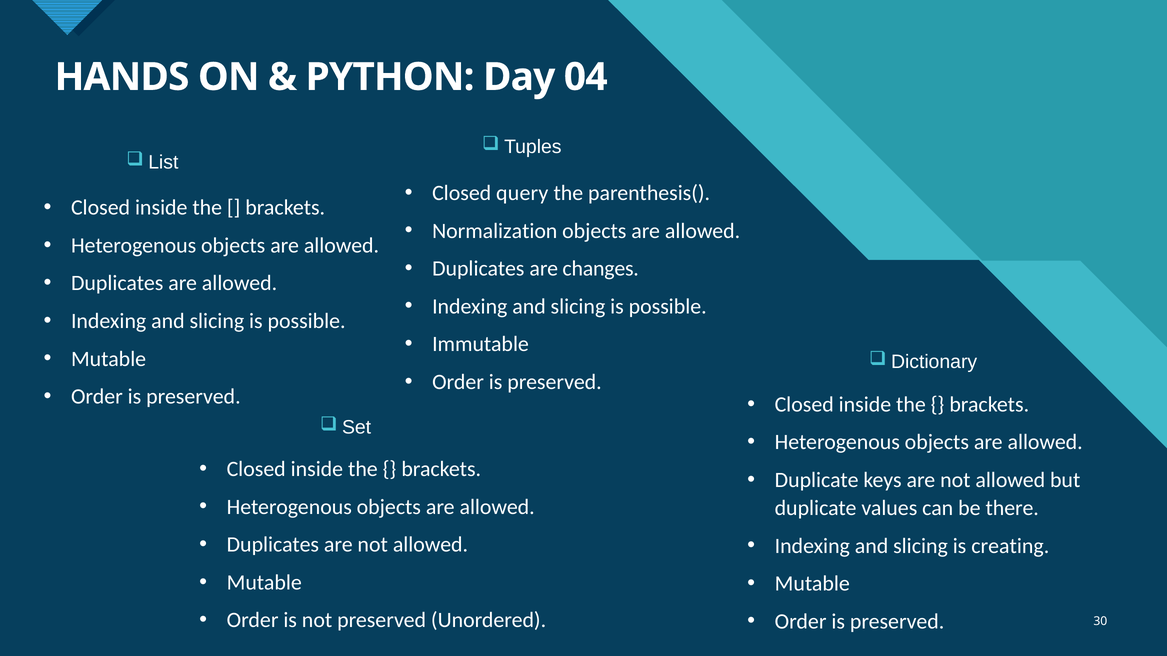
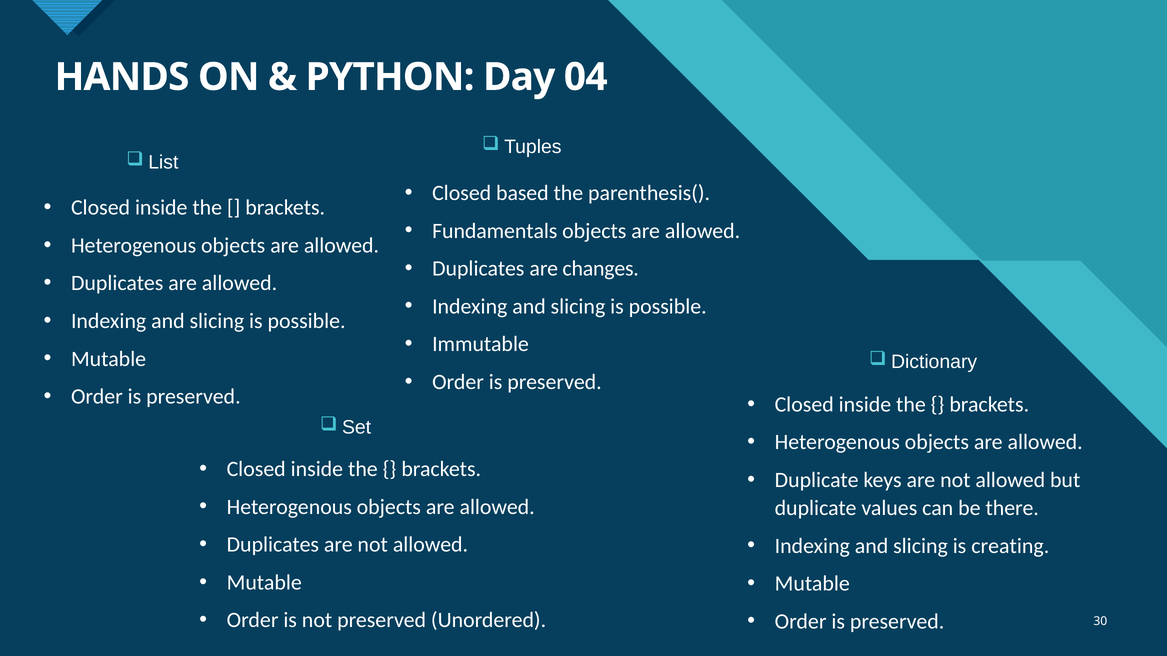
query: query -> based
Normalization: Normalization -> Fundamentals
